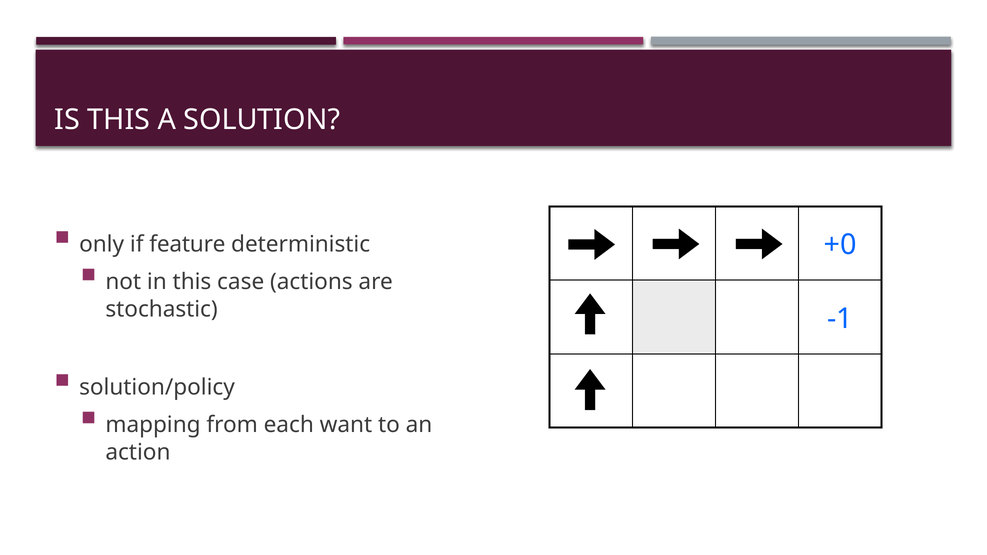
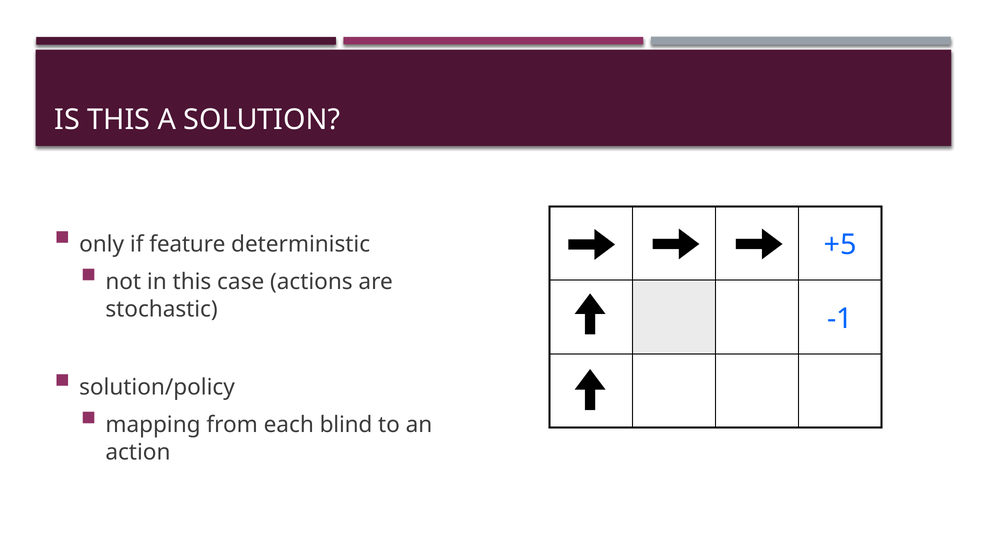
+0: +0 -> +5
want: want -> blind
